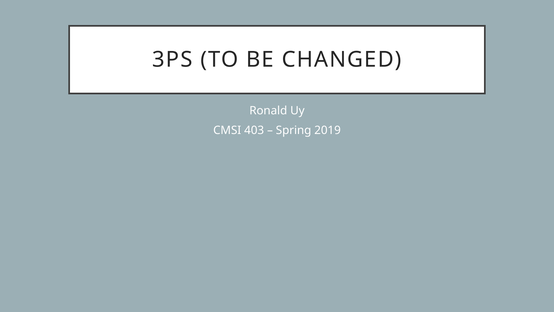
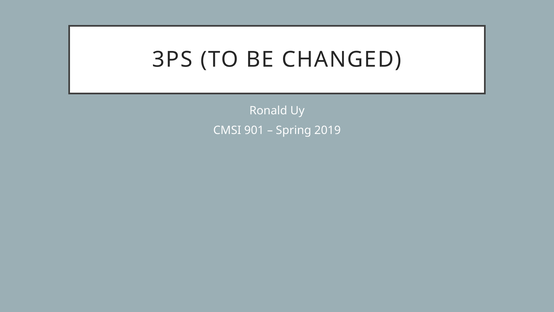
403: 403 -> 901
